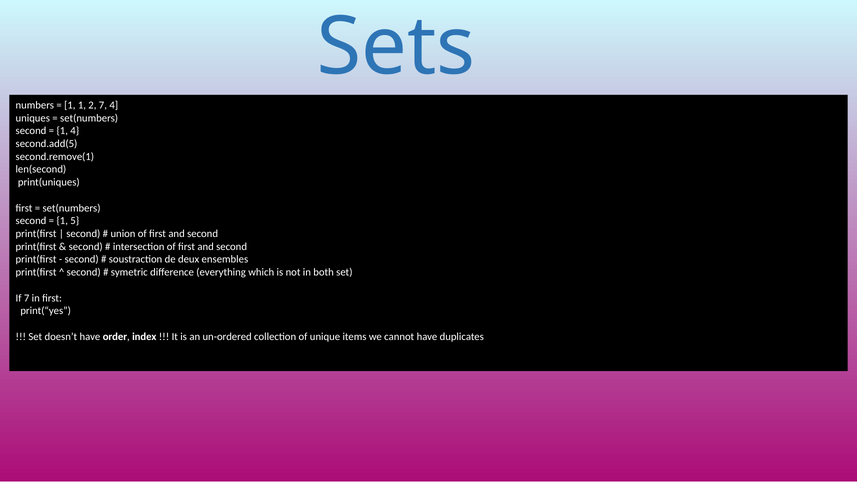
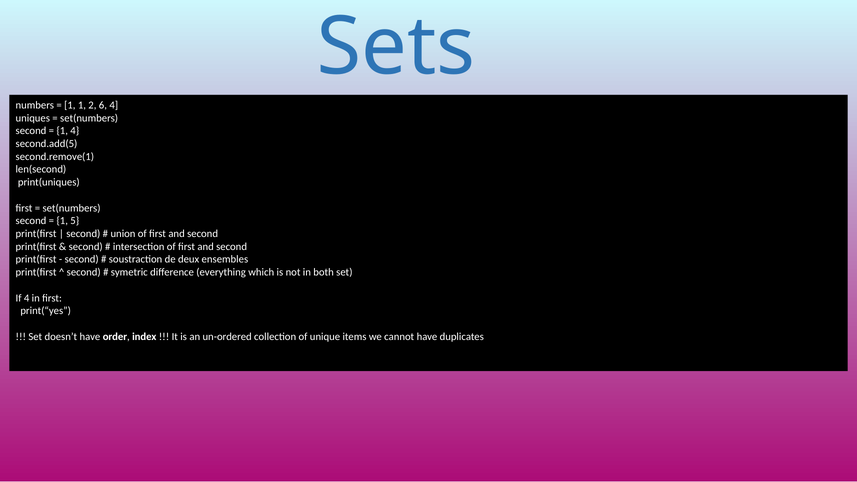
2 7: 7 -> 6
If 7: 7 -> 4
